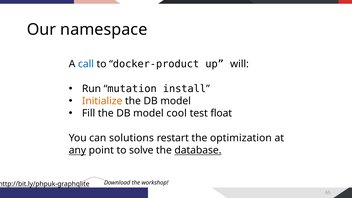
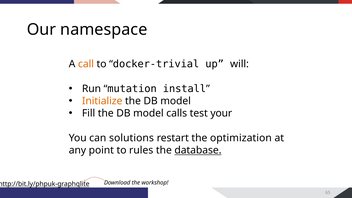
call colour: blue -> orange
docker-product: docker-product -> docker-trivial
cool: cool -> calls
float: float -> your
any underline: present -> none
solve: solve -> rules
